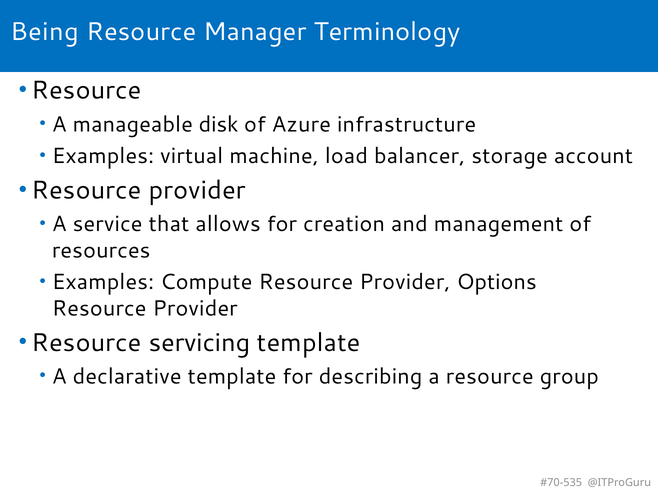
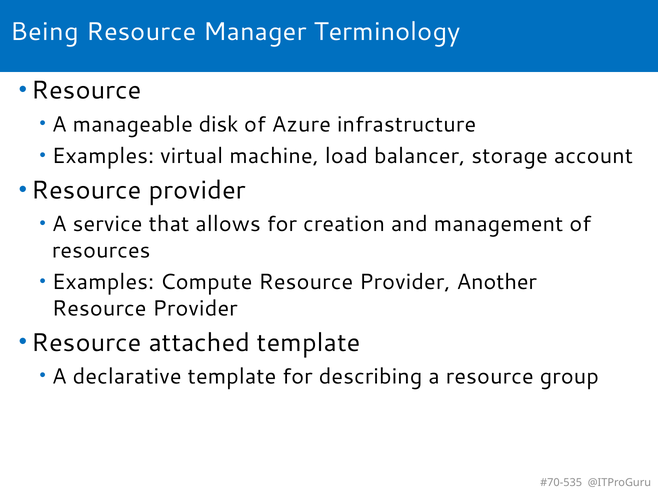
Options: Options -> Another
servicing: servicing -> attached
